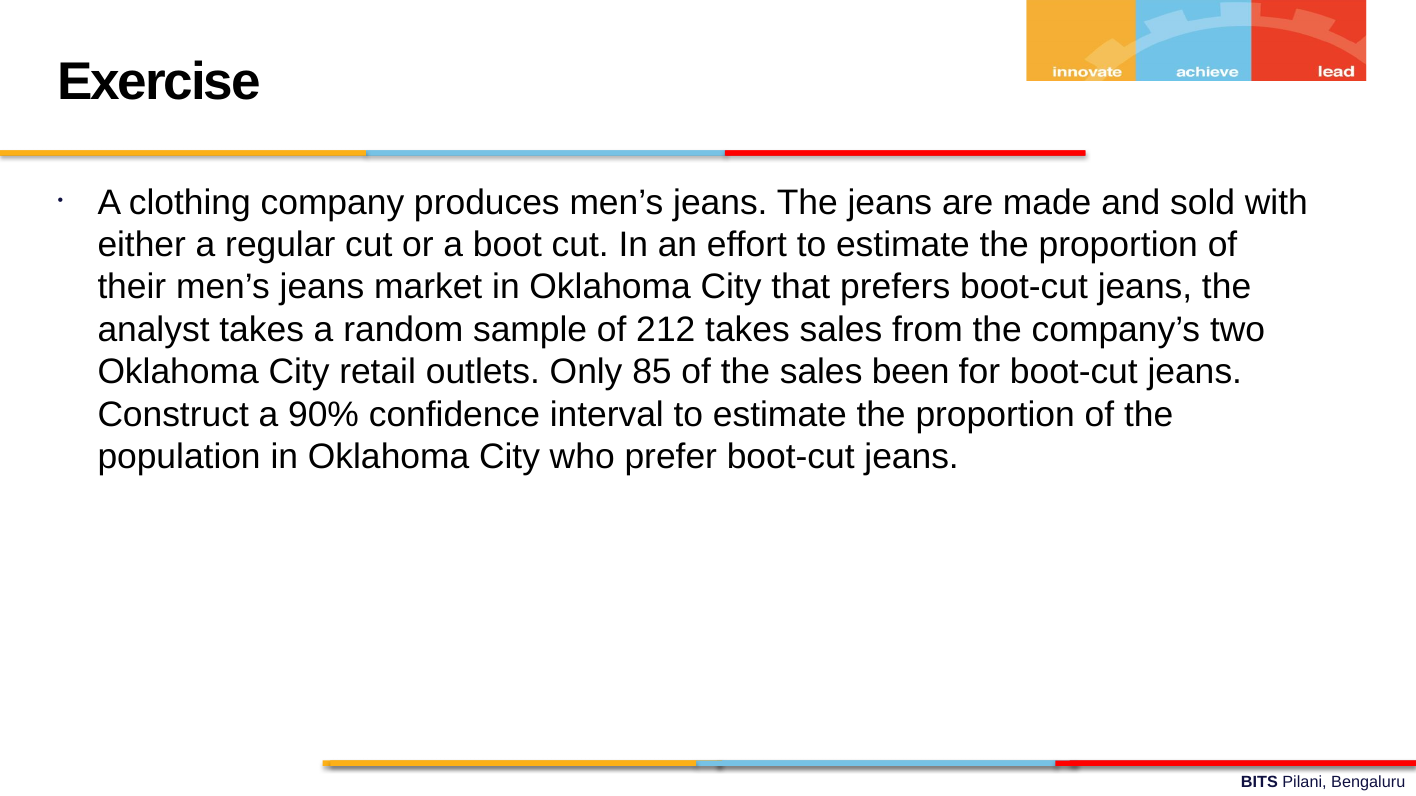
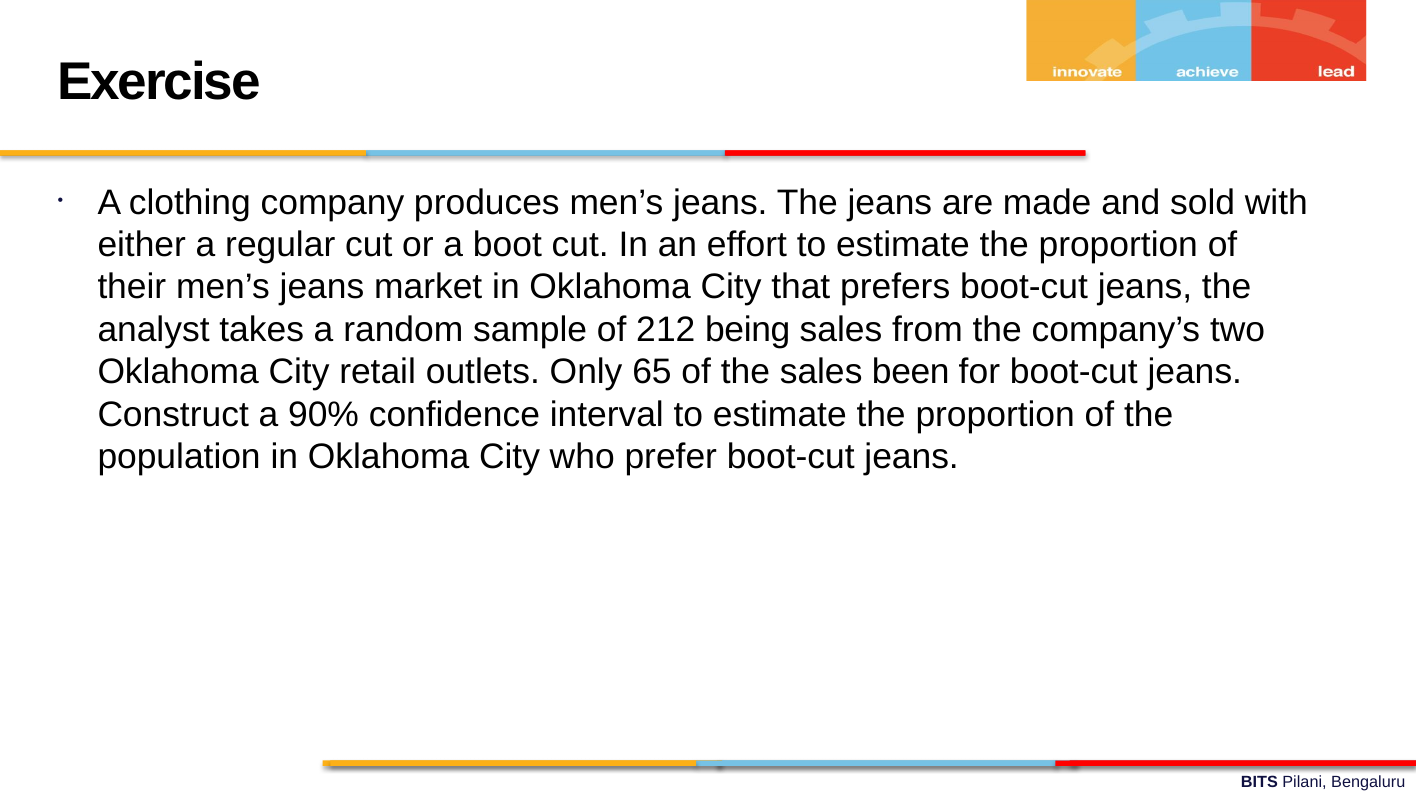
212 takes: takes -> being
85: 85 -> 65
